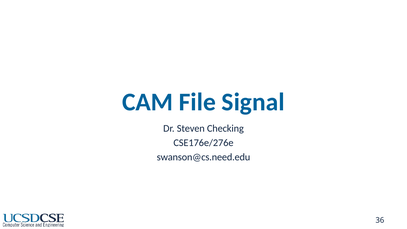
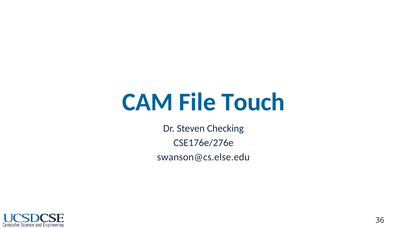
Signal: Signal -> Touch
swanson@cs.need.edu: swanson@cs.need.edu -> swanson@cs.else.edu
